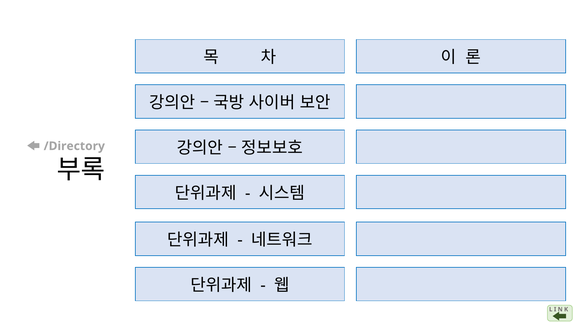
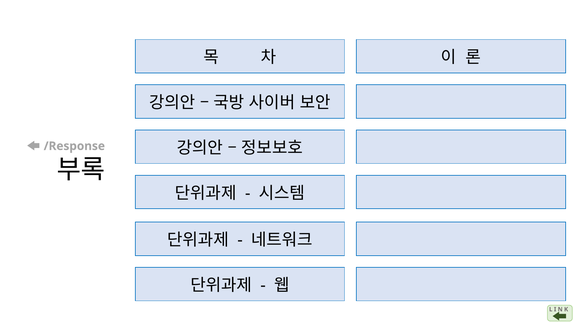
/Directory: /Directory -> /Response
